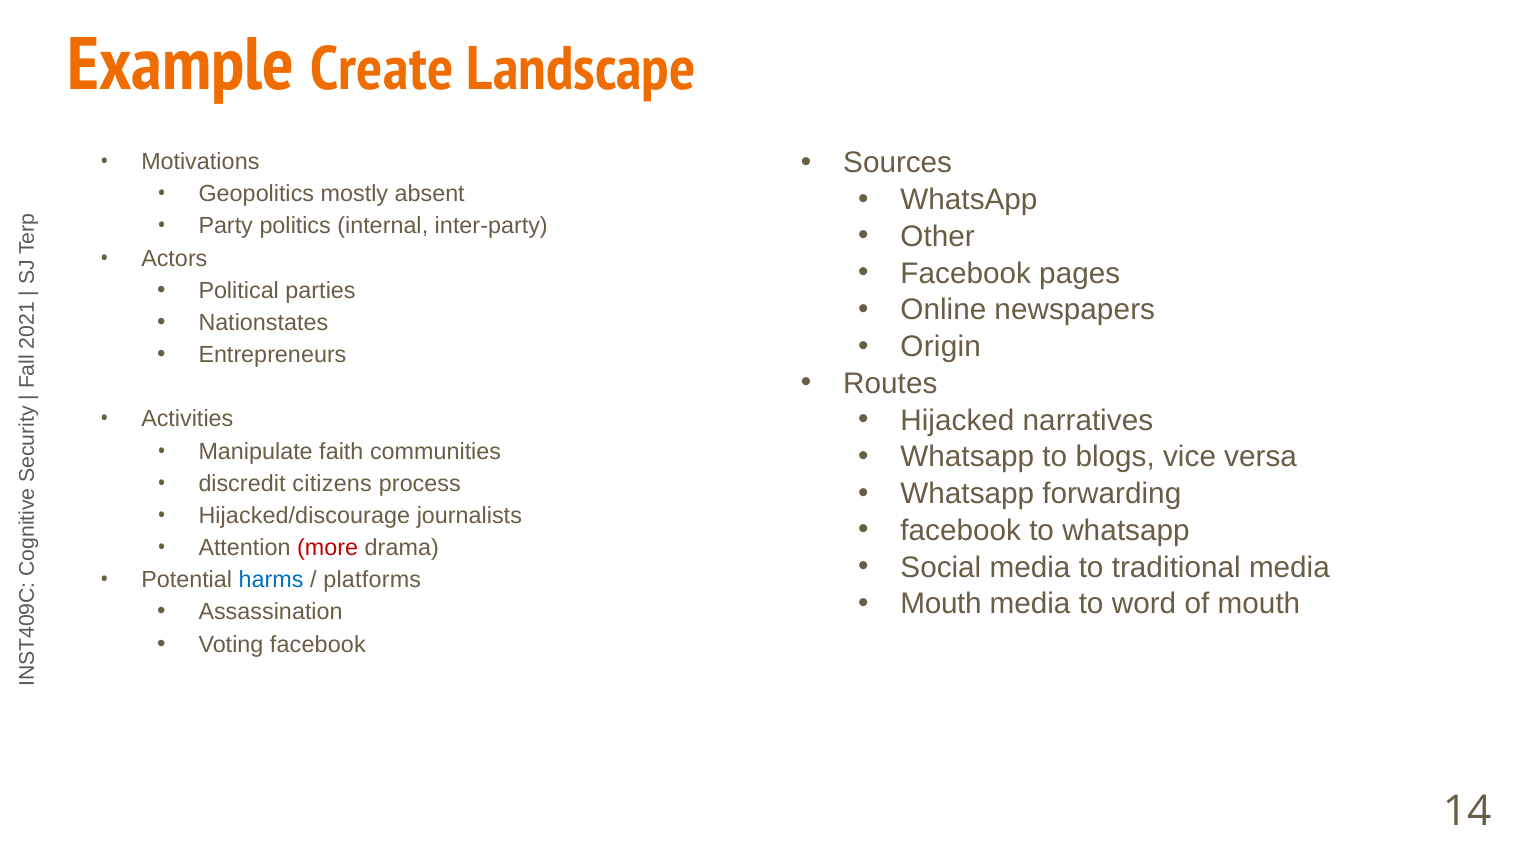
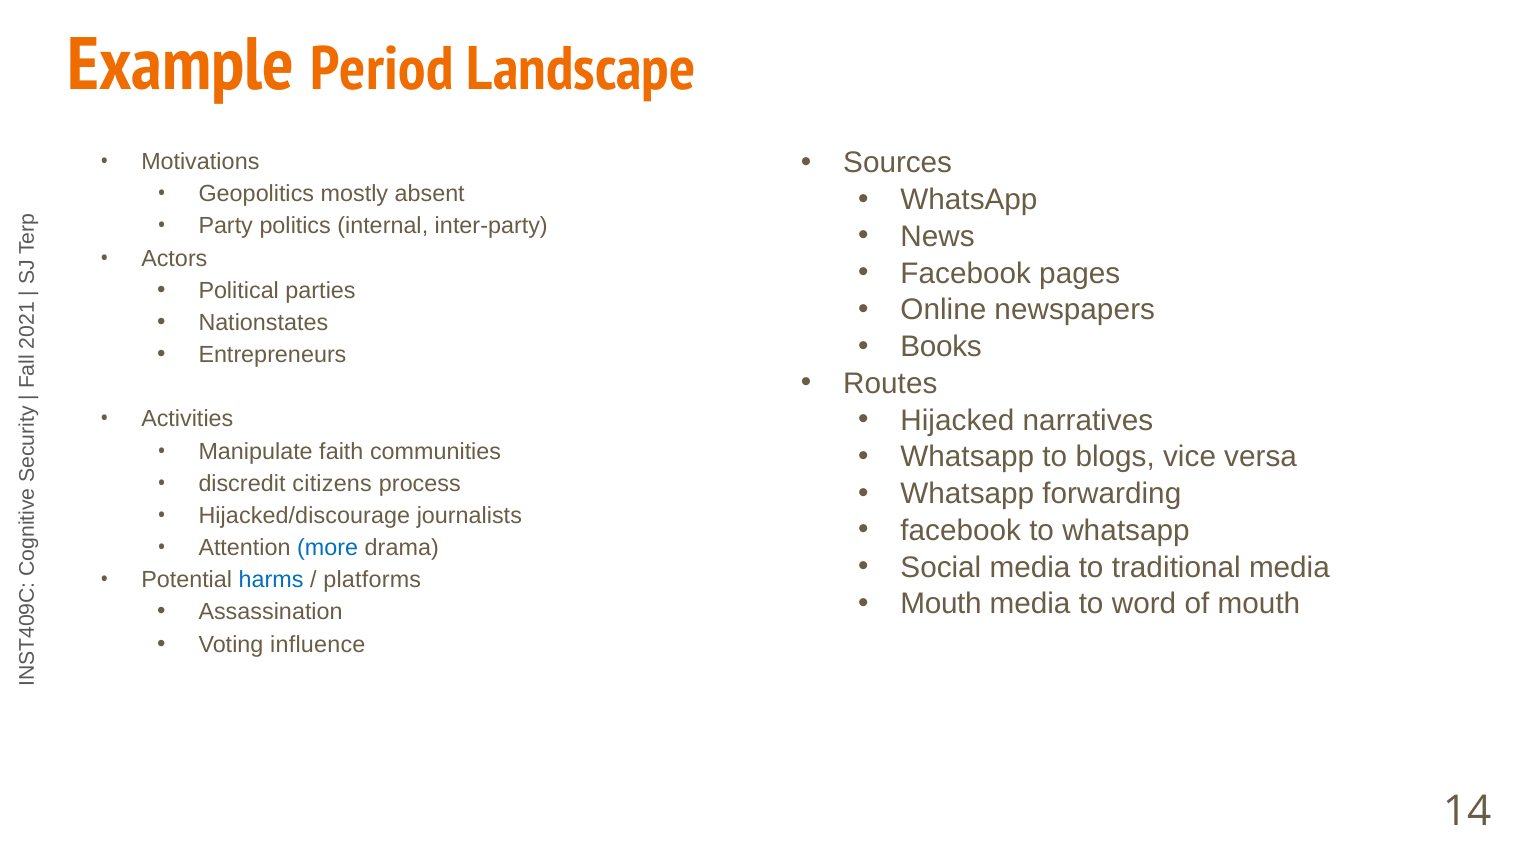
Create: Create -> Period
Other: Other -> News
Origin: Origin -> Books
more colour: red -> blue
Voting facebook: facebook -> influence
